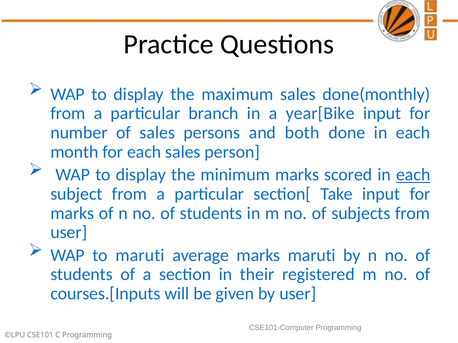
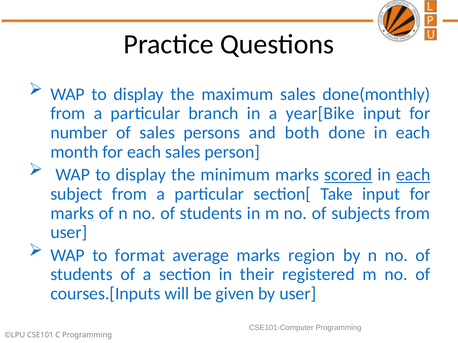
scored underline: none -> present
to maruti: maruti -> format
marks maruti: maruti -> region
